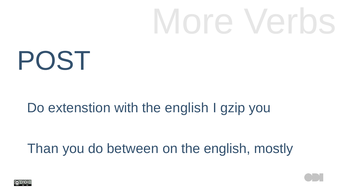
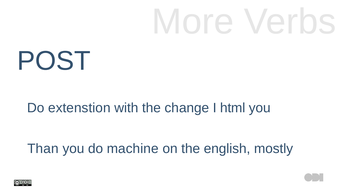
with the english: english -> change
gzip: gzip -> html
between: between -> machine
